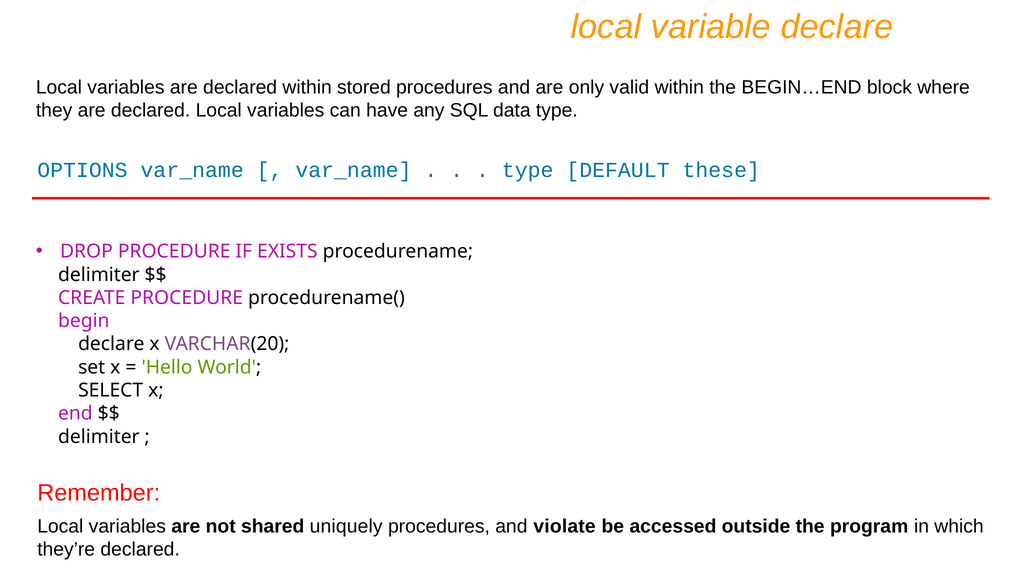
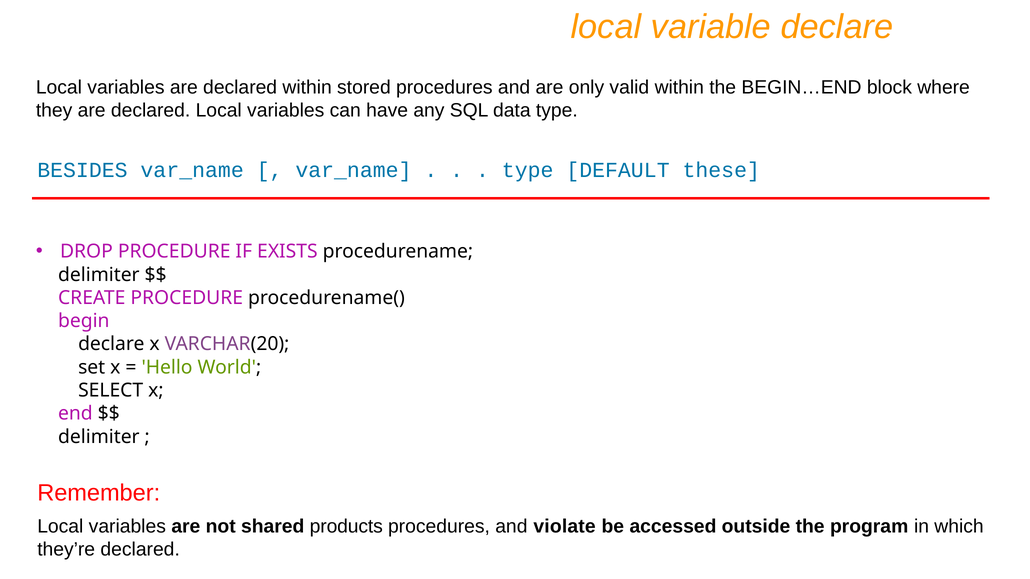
OPTIONS: OPTIONS -> BESIDES
uniquely: uniquely -> products
